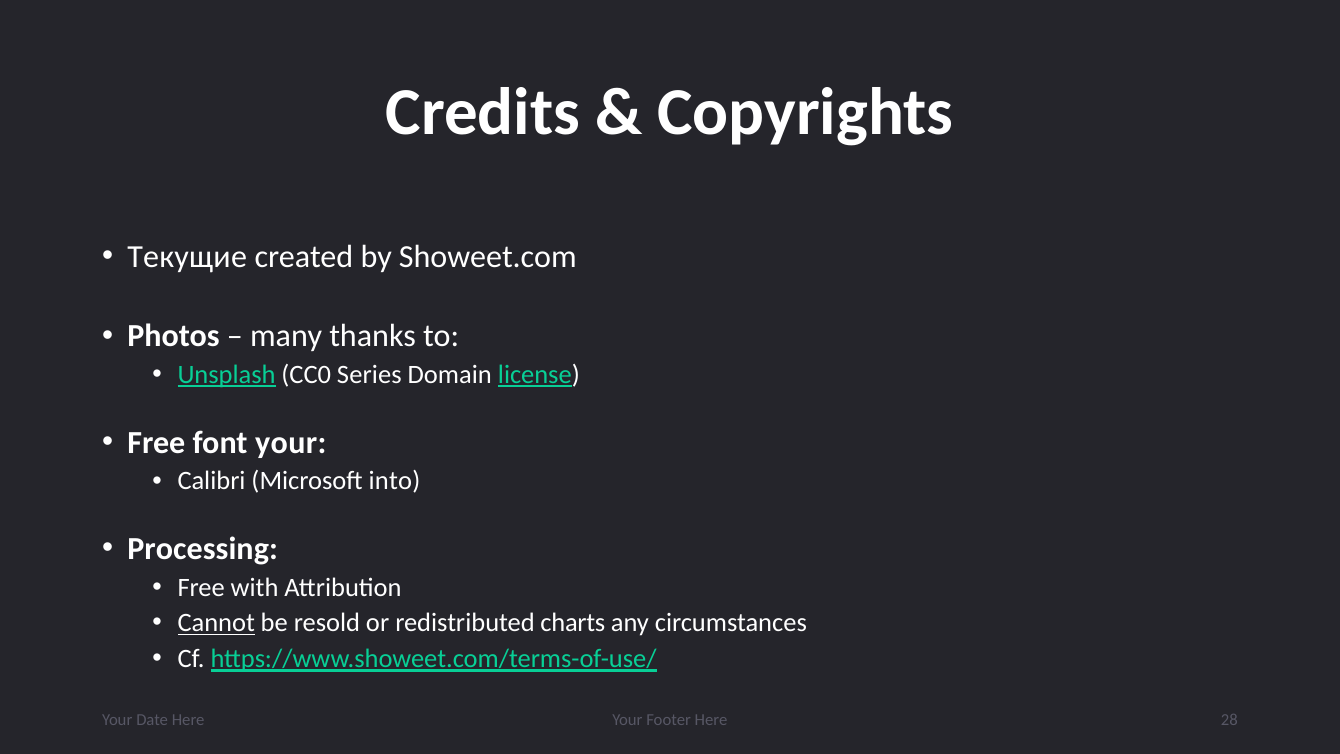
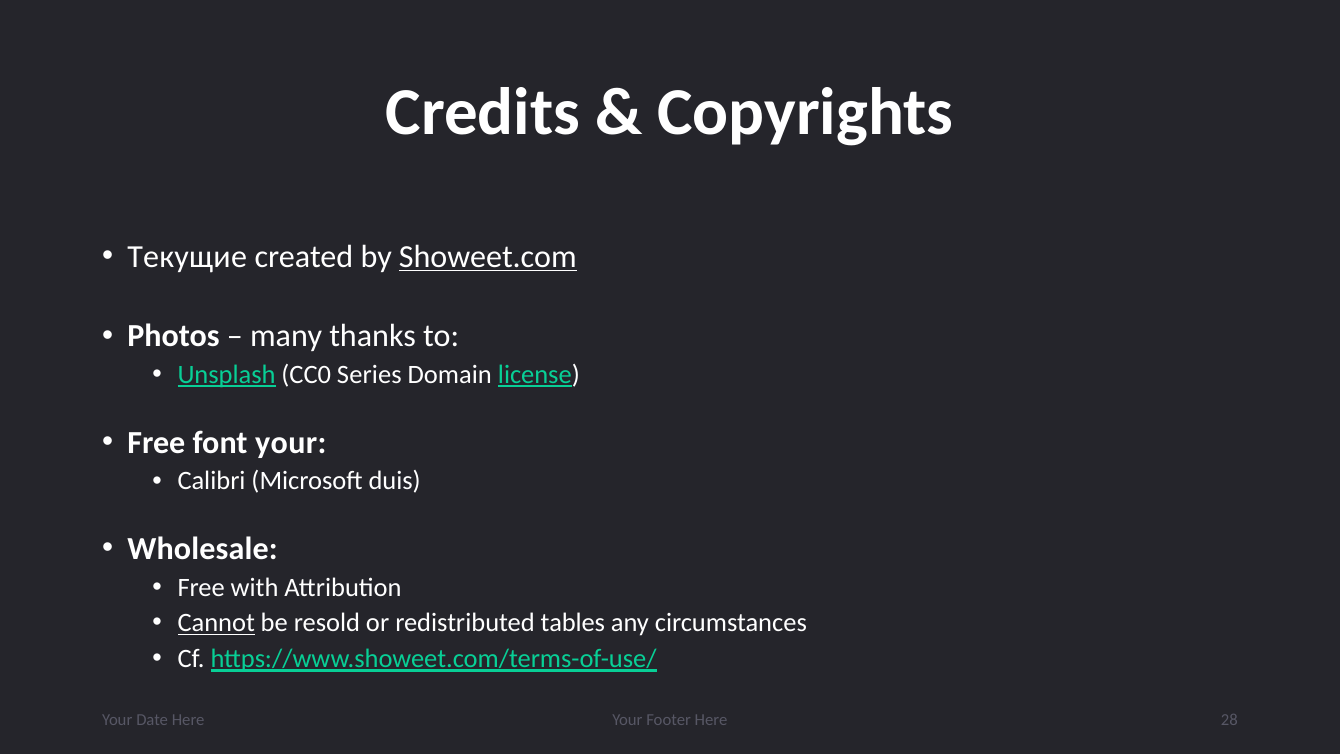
Showeet.com underline: none -> present
into: into -> duis
Processing: Processing -> Wholesale
charts: charts -> tables
